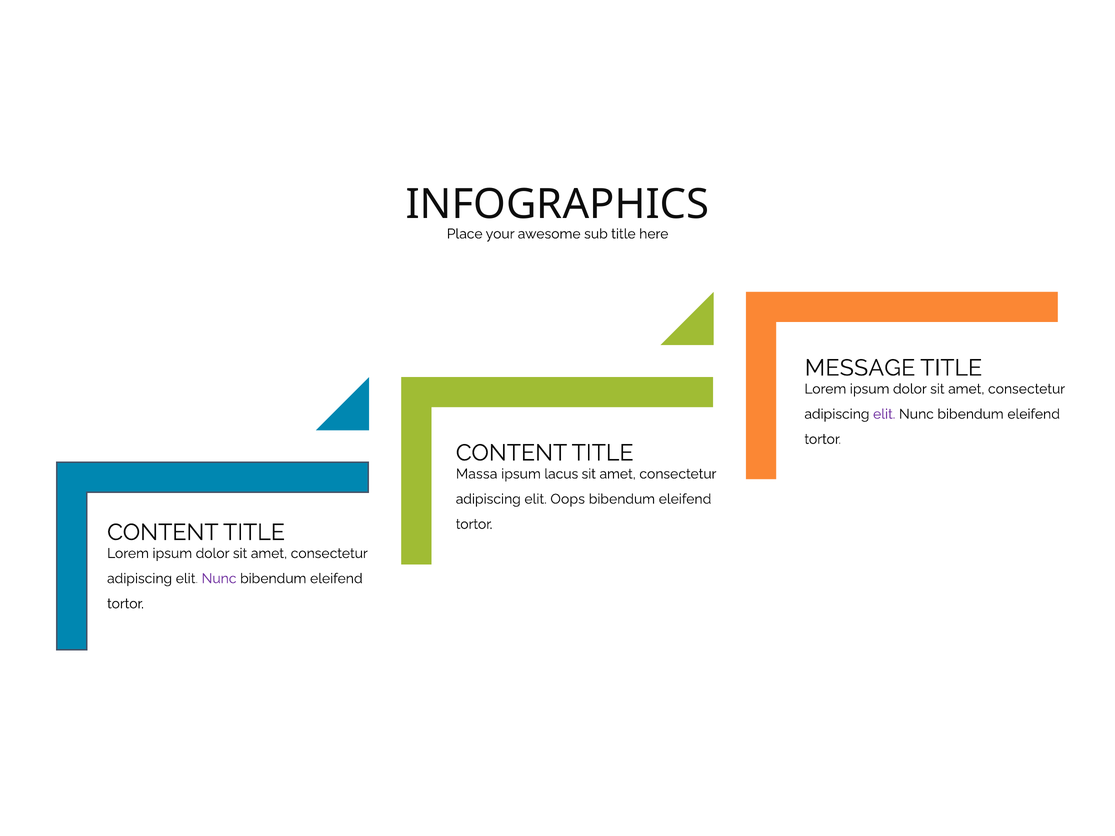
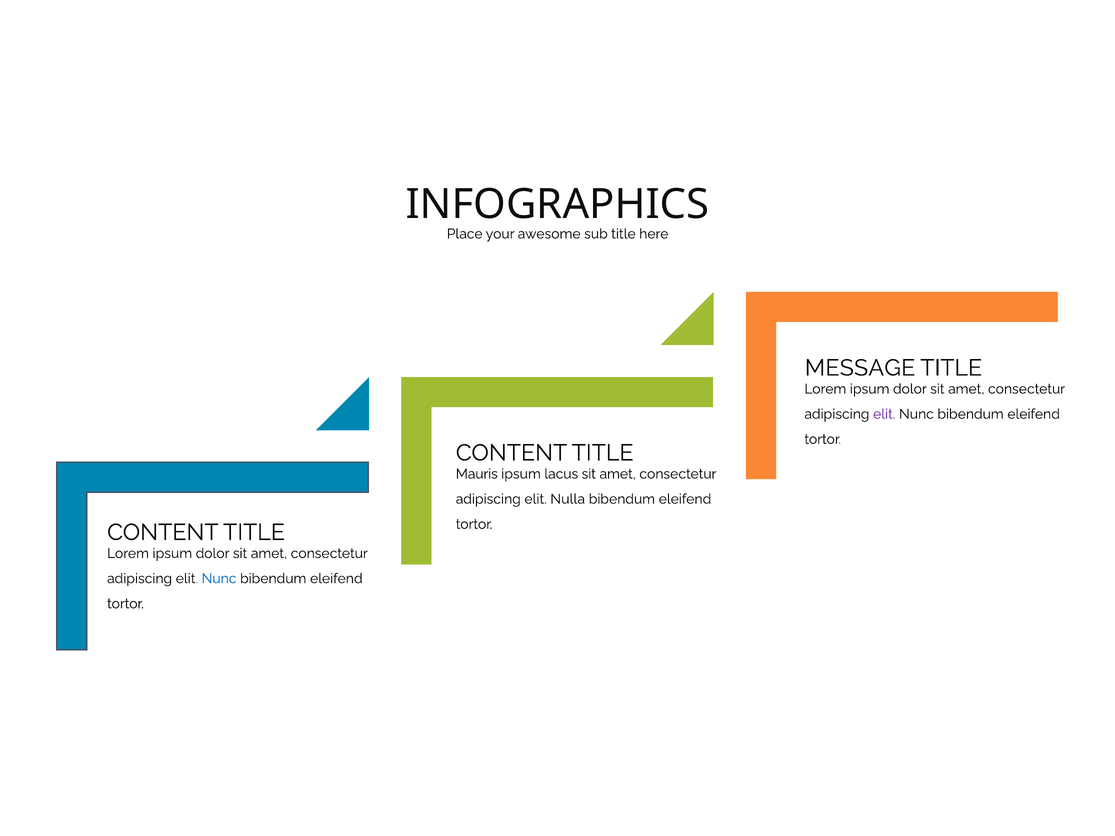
Massa: Massa -> Mauris
Oops: Oops -> Nulla
Nunc at (219, 579) colour: purple -> blue
